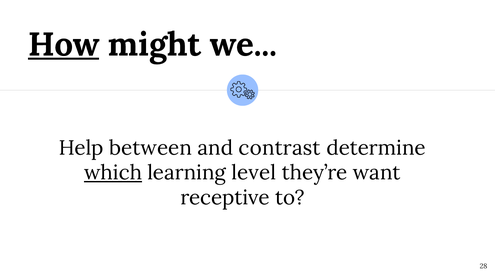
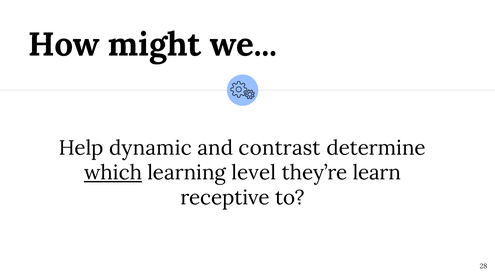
How underline: present -> none
between: between -> dynamic
want: want -> learn
